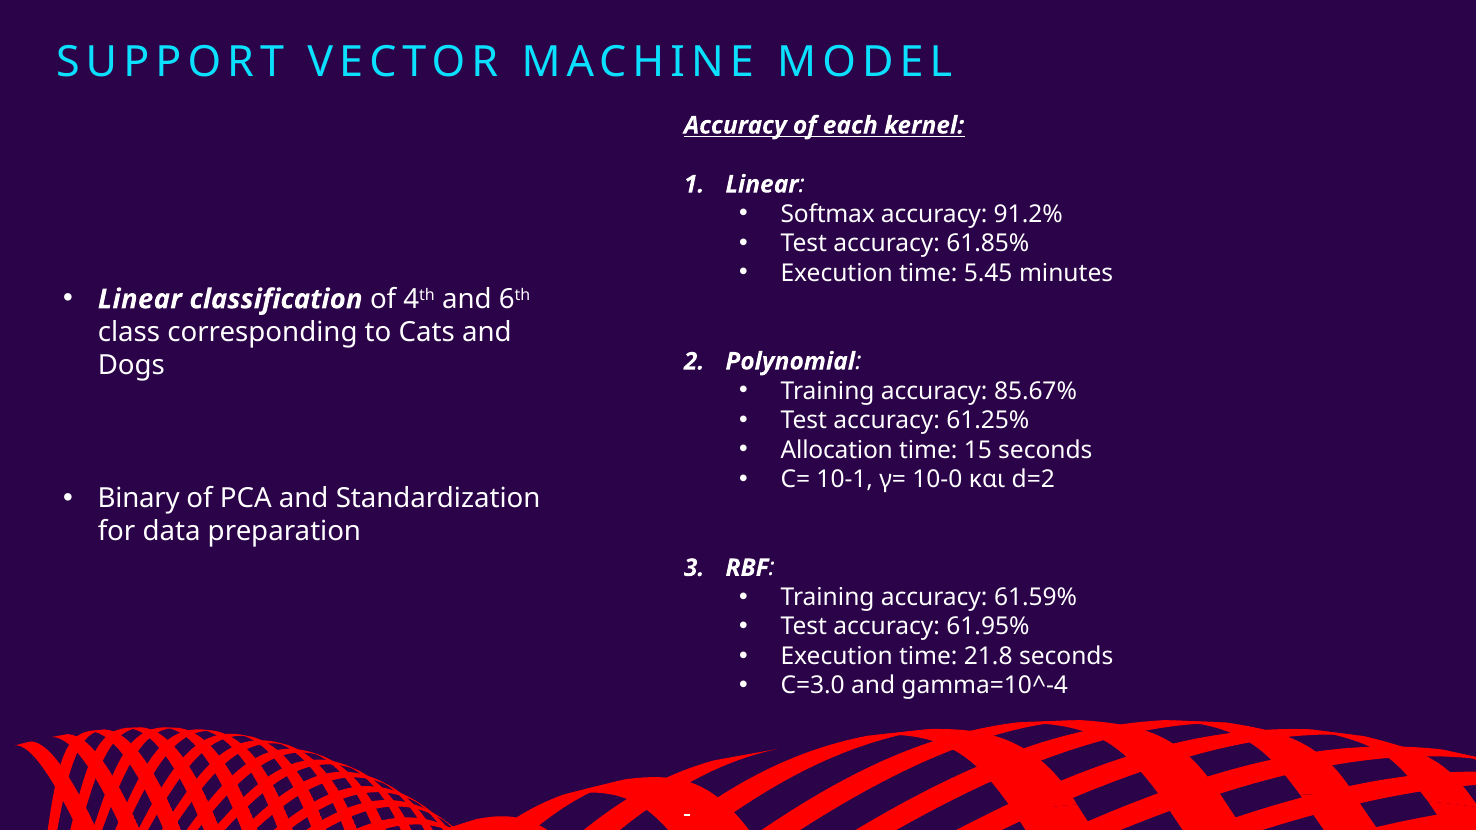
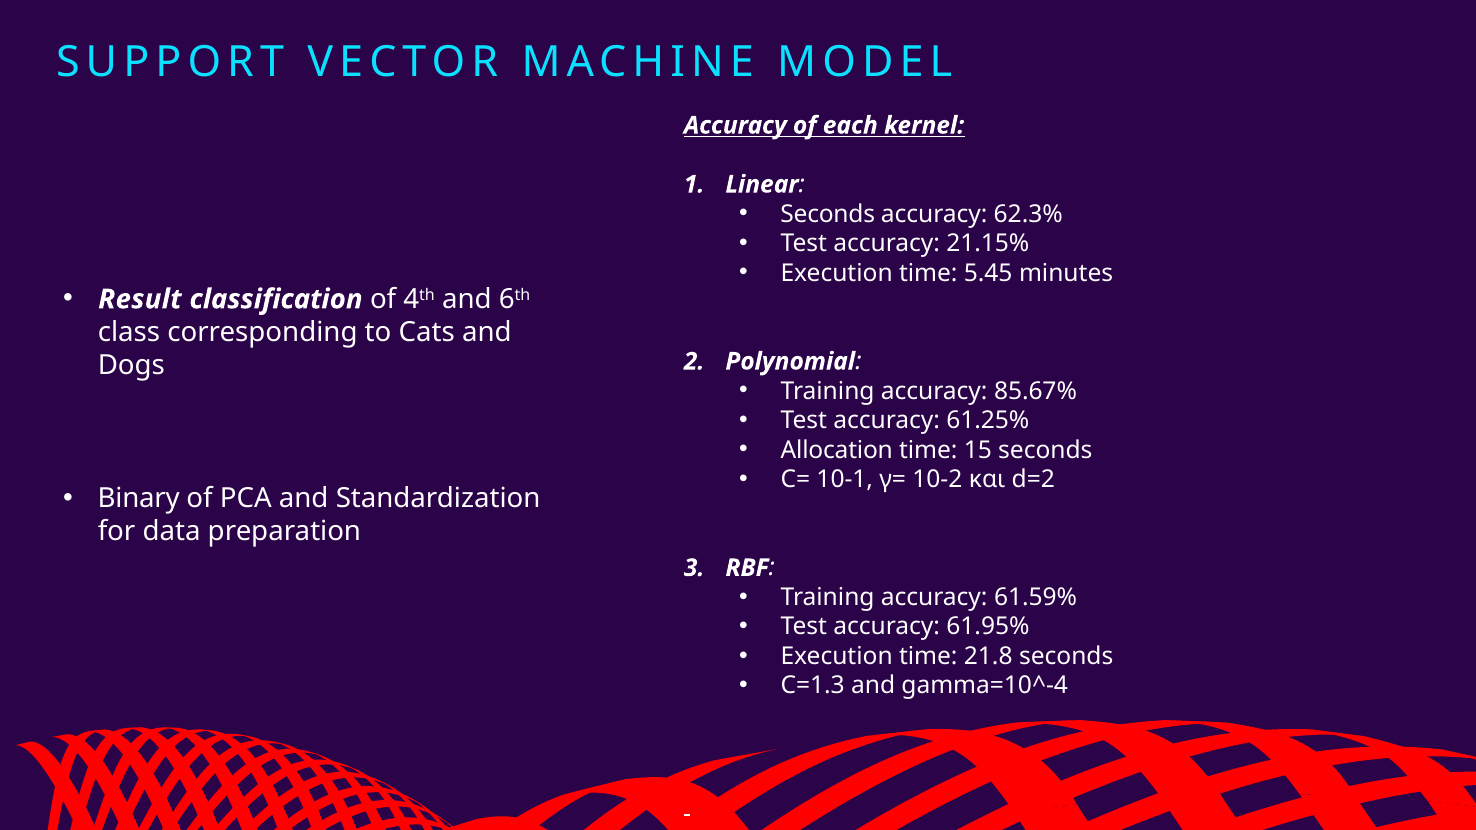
Softmax at (828, 214): Softmax -> Seconds
91.2%: 91.2% -> 62.3%
61.85%: 61.85% -> 21.15%
Linear at (140, 299): Linear -> Result
10-0: 10-0 -> 10-2
C=3.0: C=3.0 -> C=1.3
